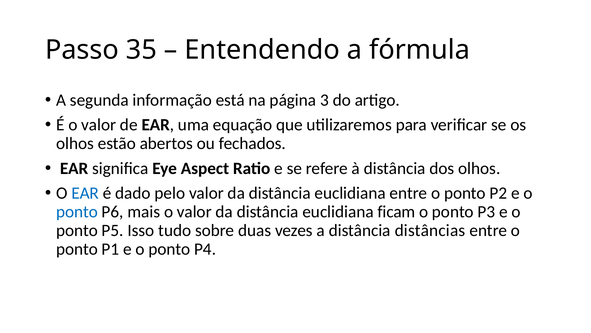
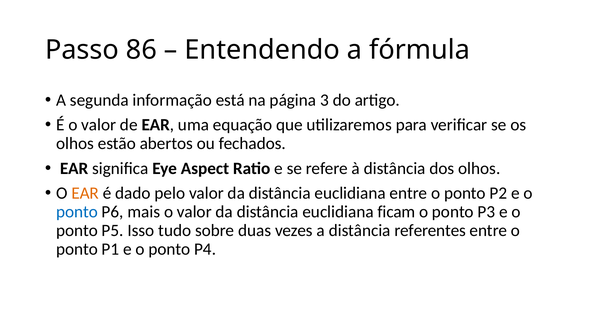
35: 35 -> 86
EAR at (85, 193) colour: blue -> orange
distâncias: distâncias -> referentes
